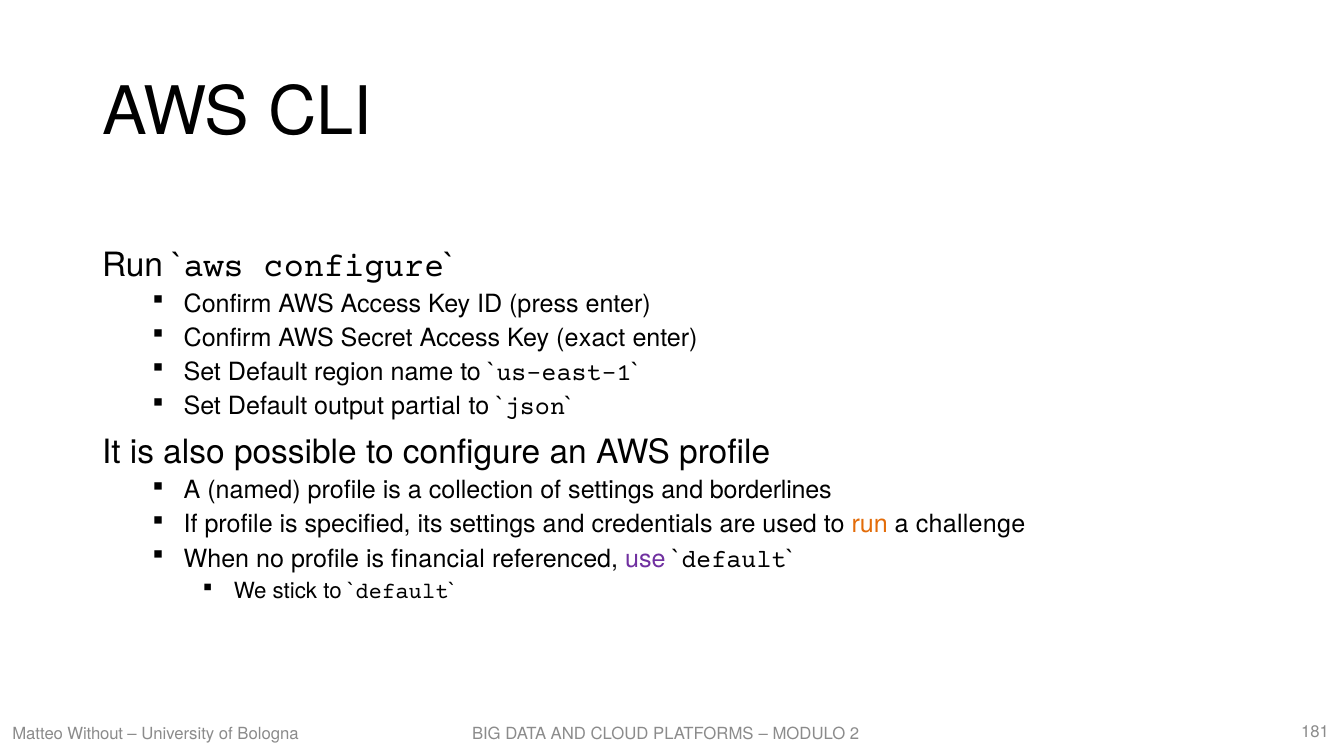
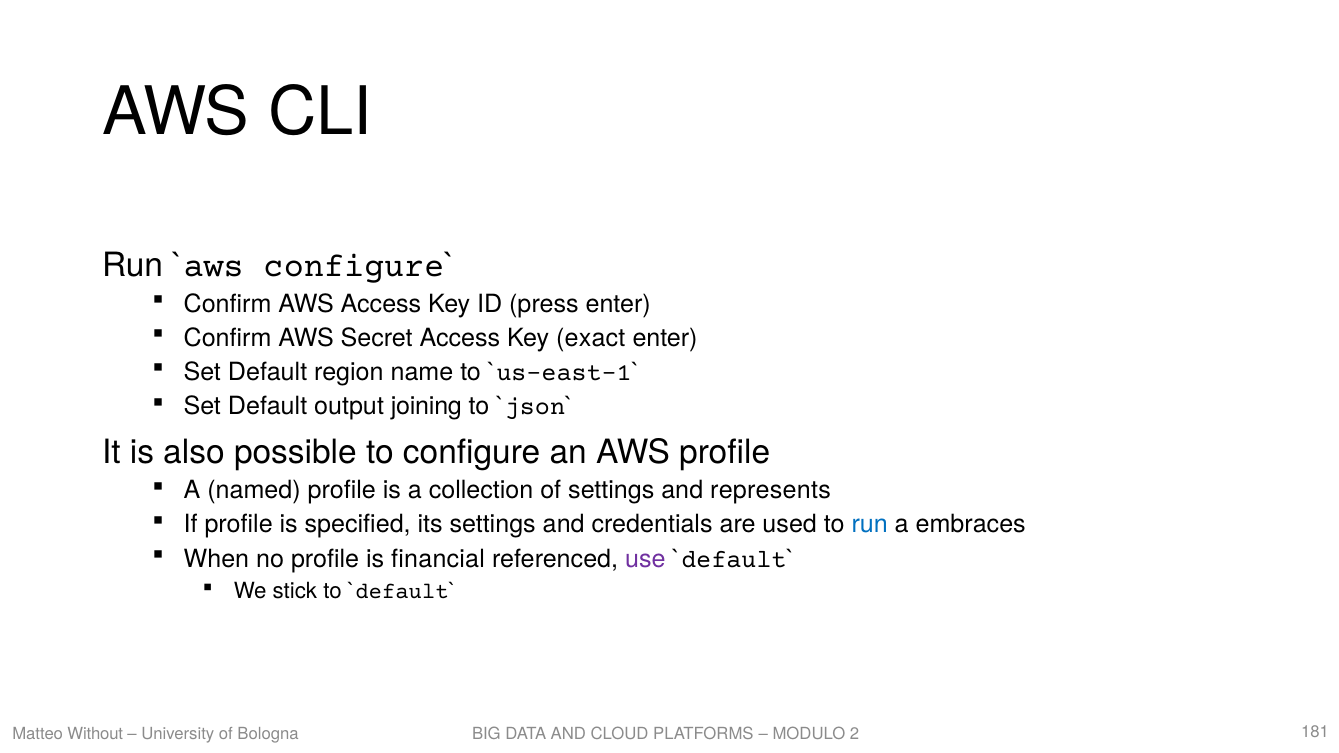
partial: partial -> joining
borderlines: borderlines -> represents
run at (870, 525) colour: orange -> blue
challenge: challenge -> embraces
